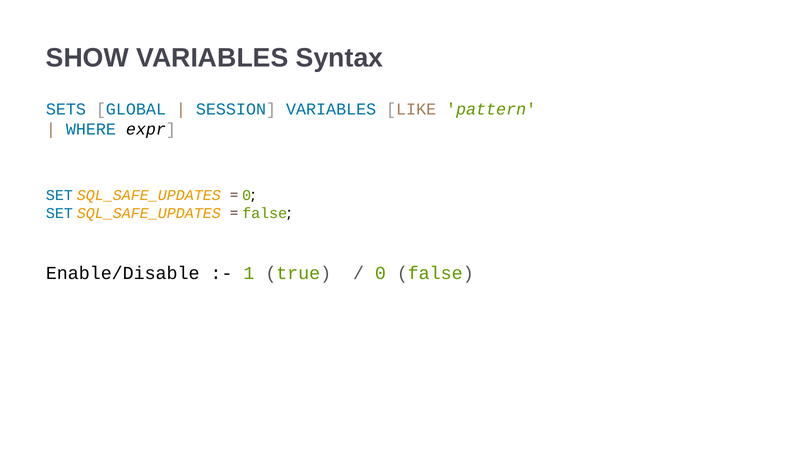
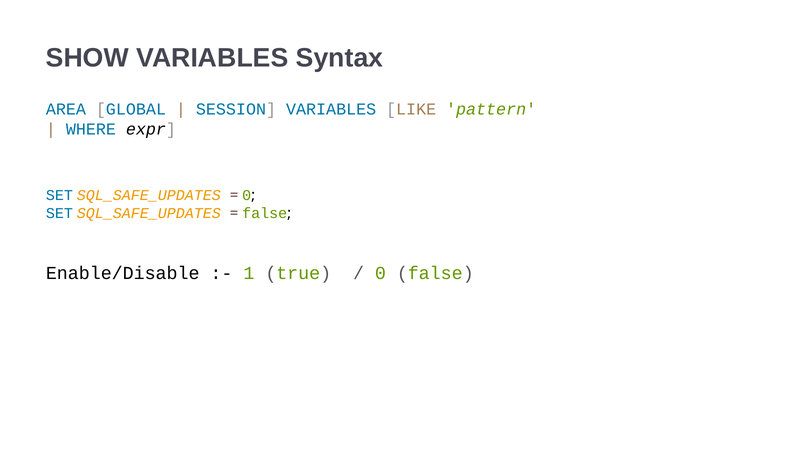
SETS: SETS -> AREA
